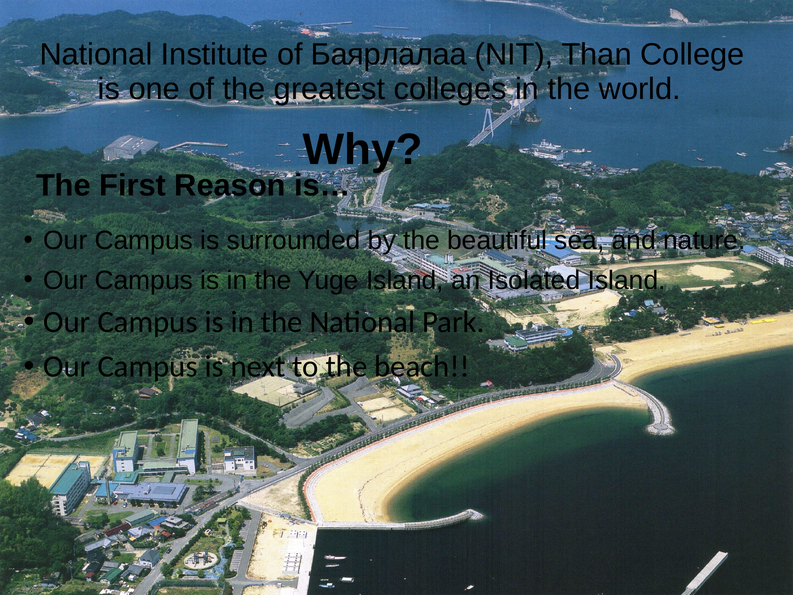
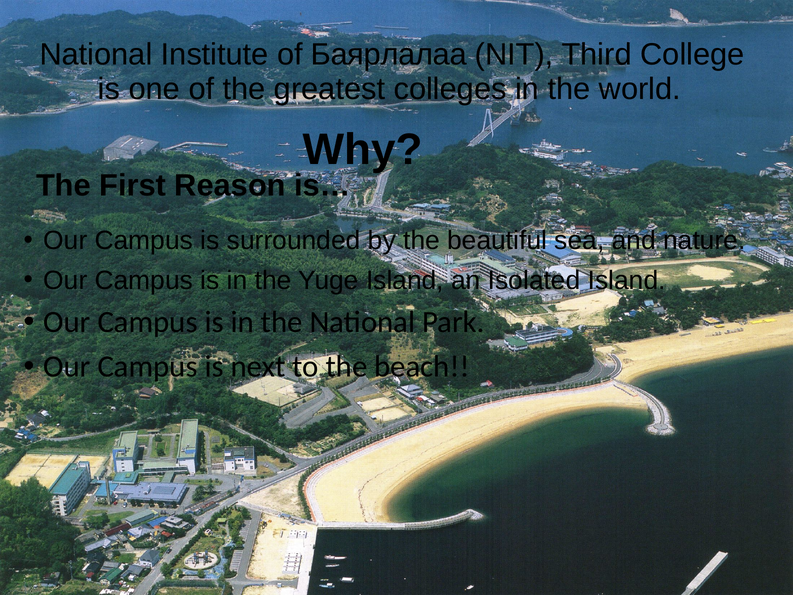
Than: Than -> Third
